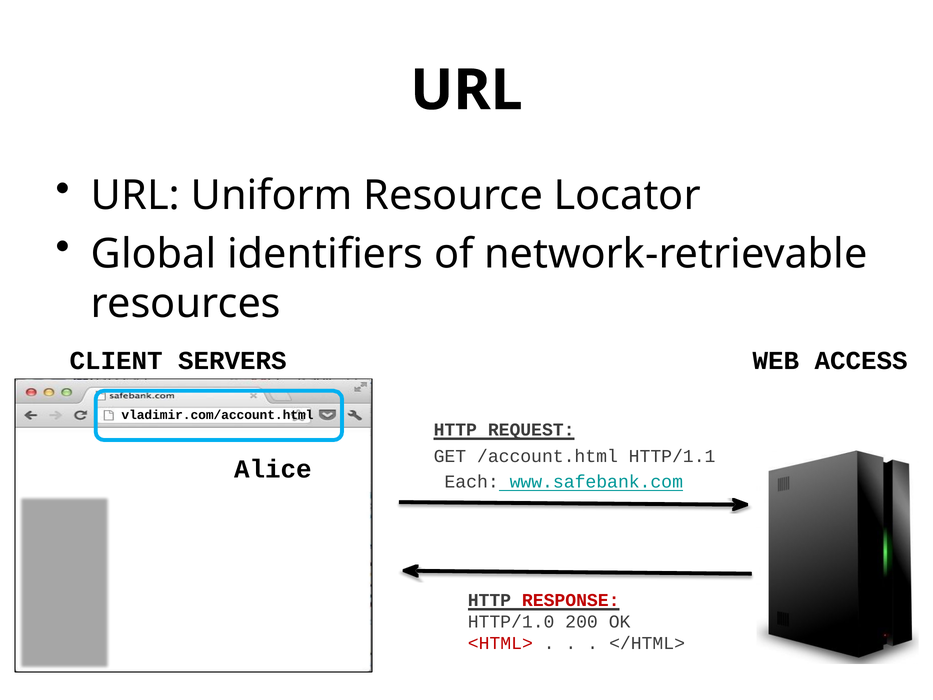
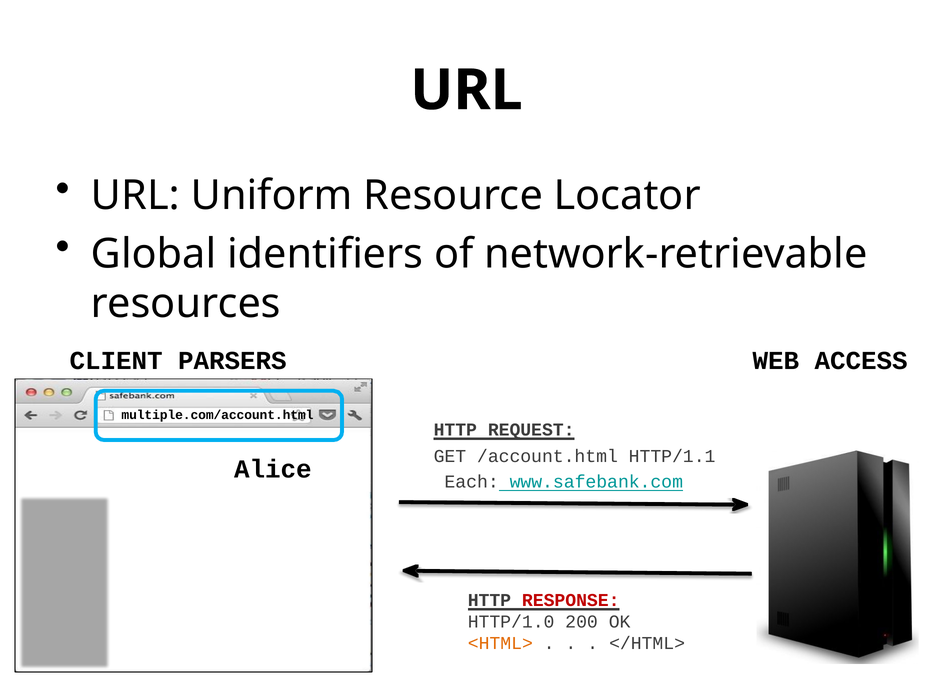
SERVERS: SERVERS -> PARSERS
vladimir.com/account.html: vladimir.com/account.html -> multiple.com/account.html
<HTML> colour: red -> orange
